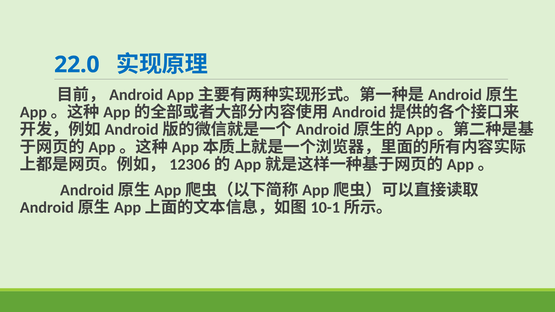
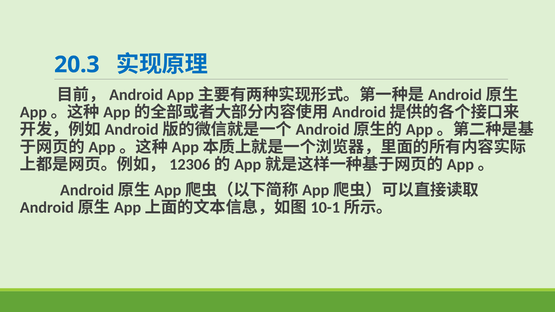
22.0: 22.0 -> 20.3
